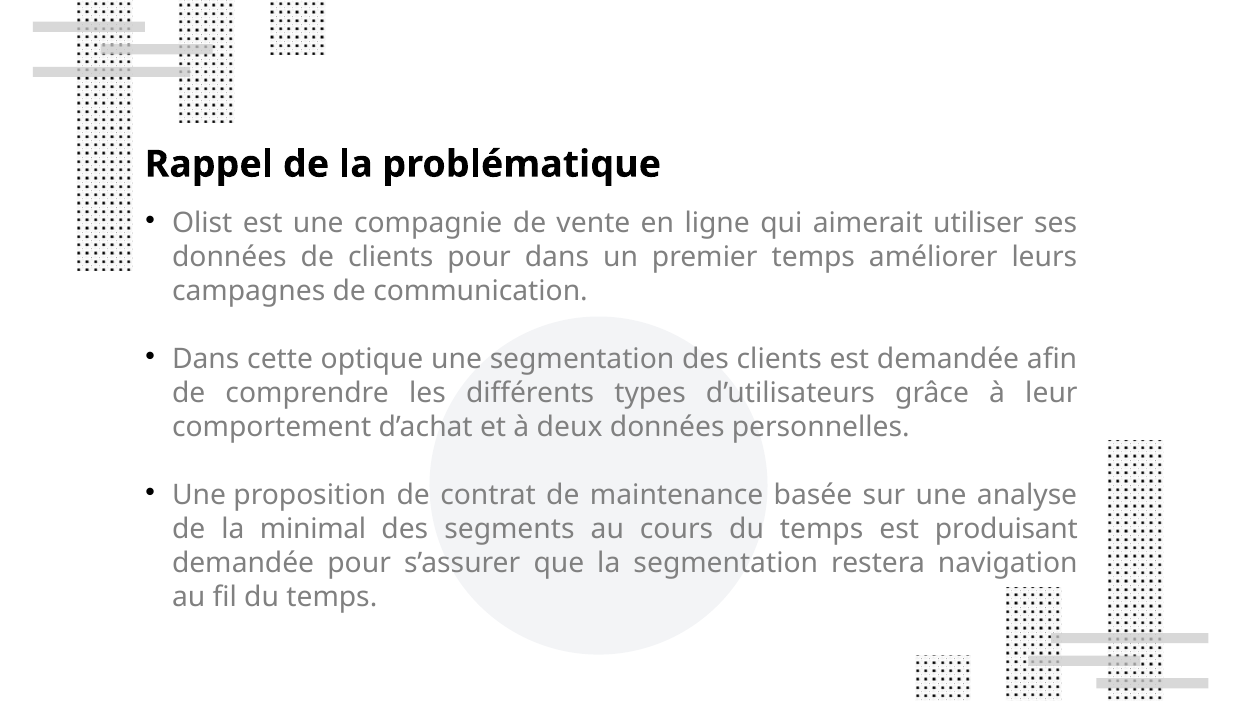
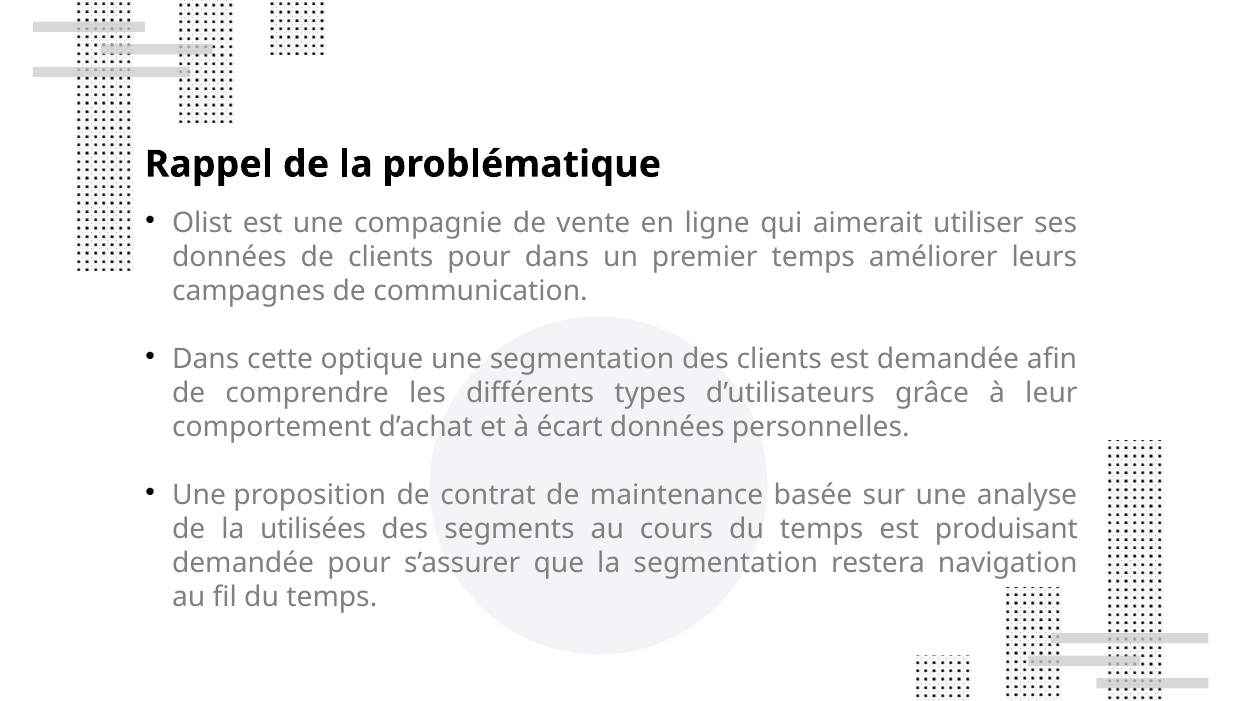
deux: deux -> écart
minimal: minimal -> utilisées
